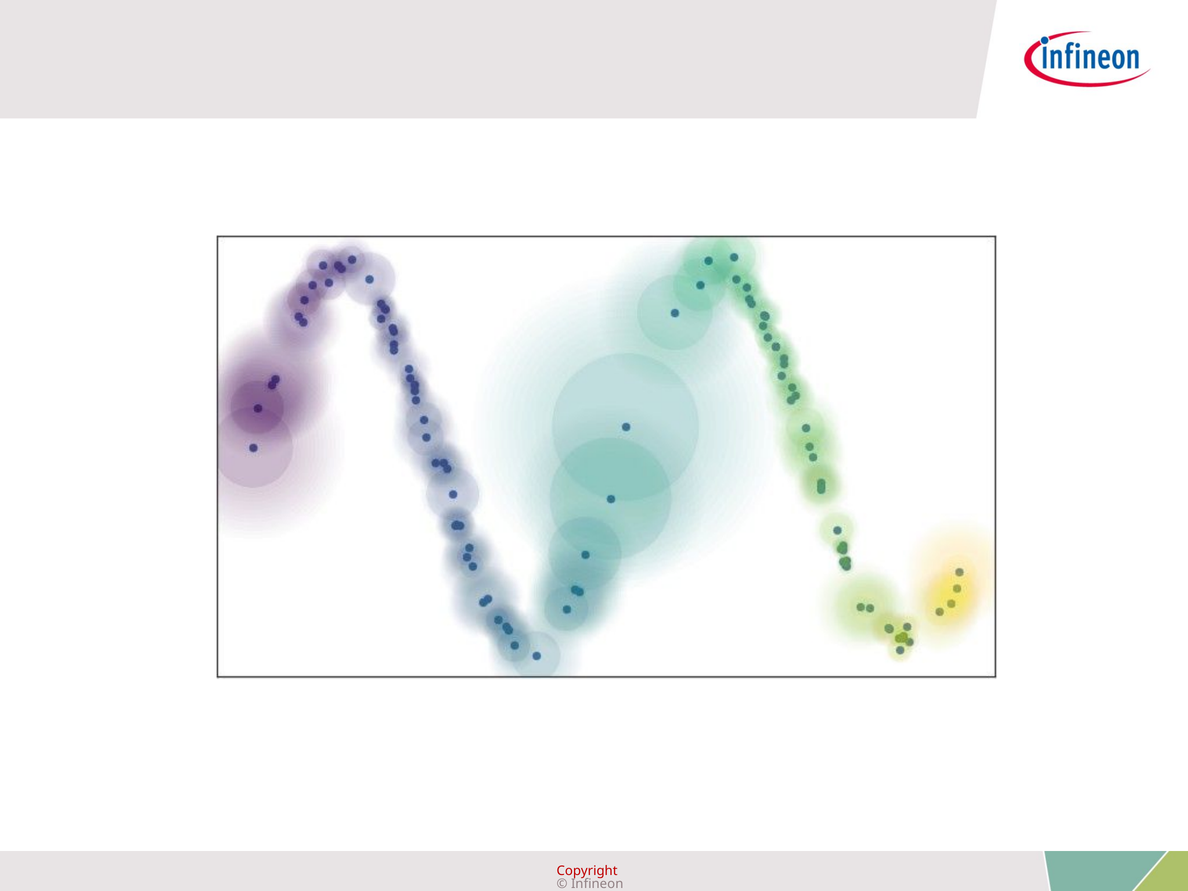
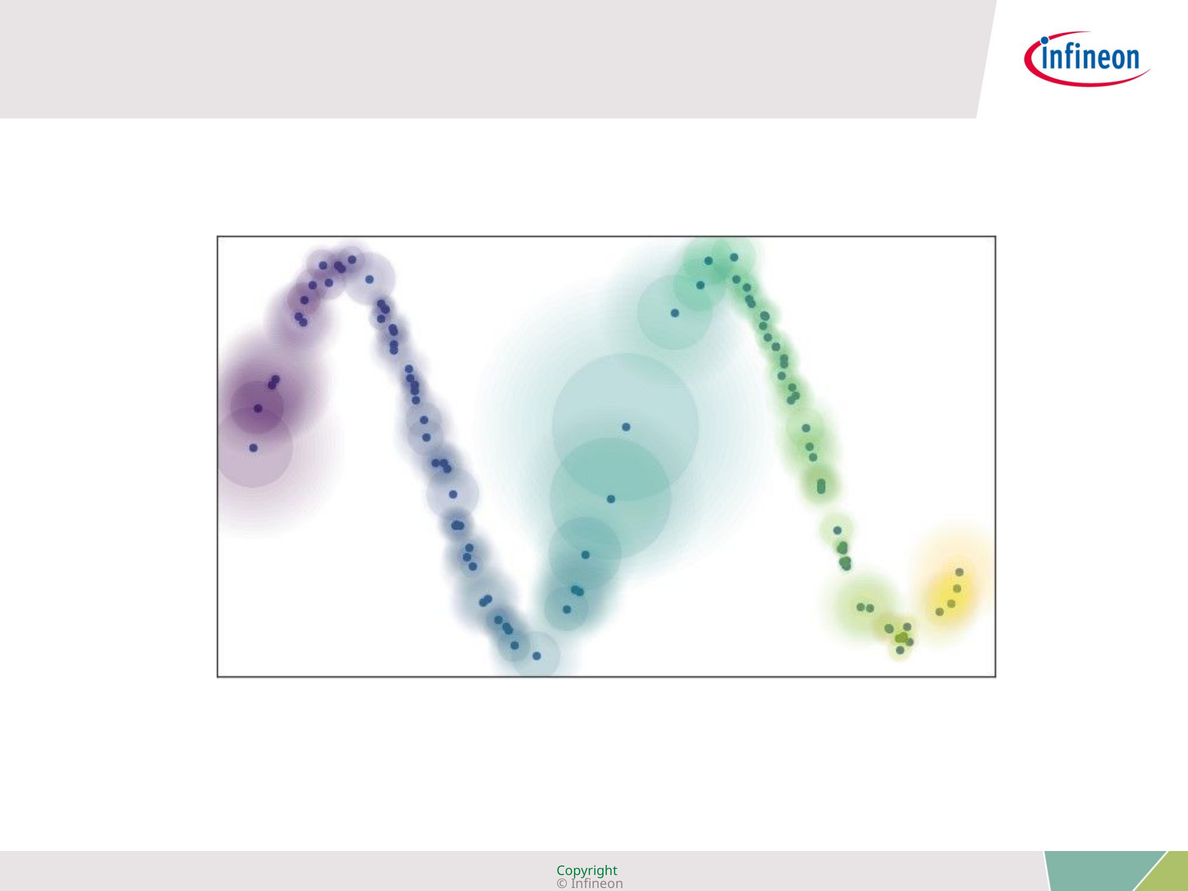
Copyright colour: red -> green
